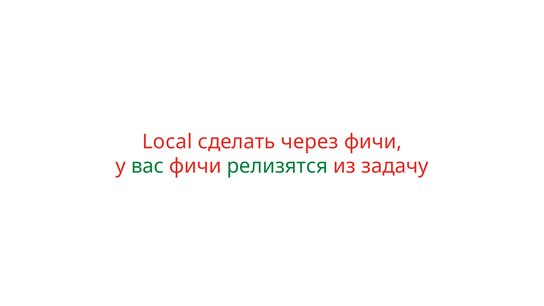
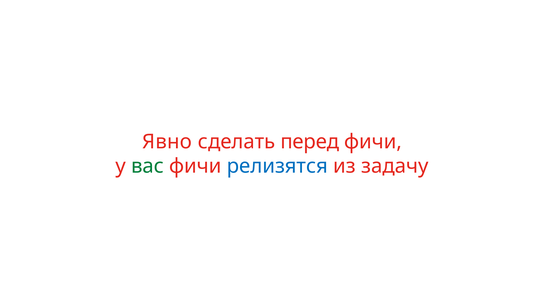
Local: Local -> Явно
через: через -> перед
релизятся colour: green -> blue
